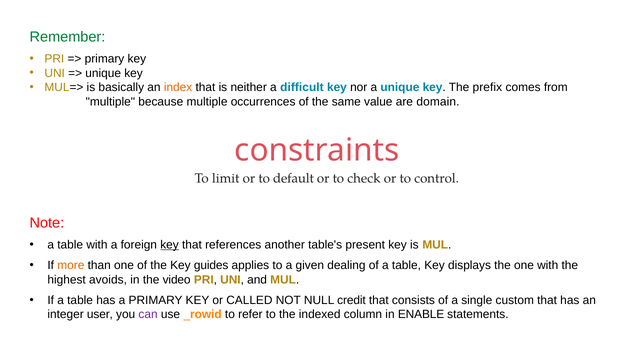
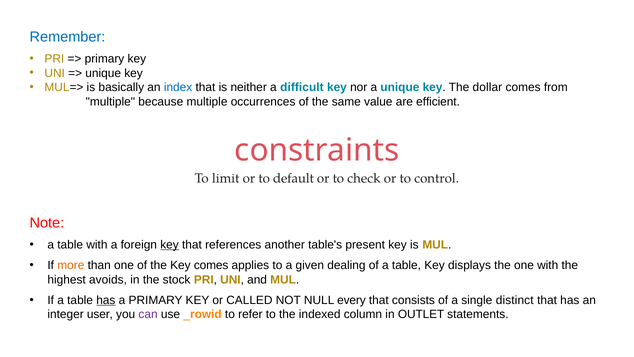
Remember colour: green -> blue
index colour: orange -> blue
prefix: prefix -> dollar
domain: domain -> efficient
Key guides: guides -> comes
video: video -> stock
has at (106, 300) underline: none -> present
credit: credit -> every
custom: custom -> distinct
ENABLE: ENABLE -> OUTLET
